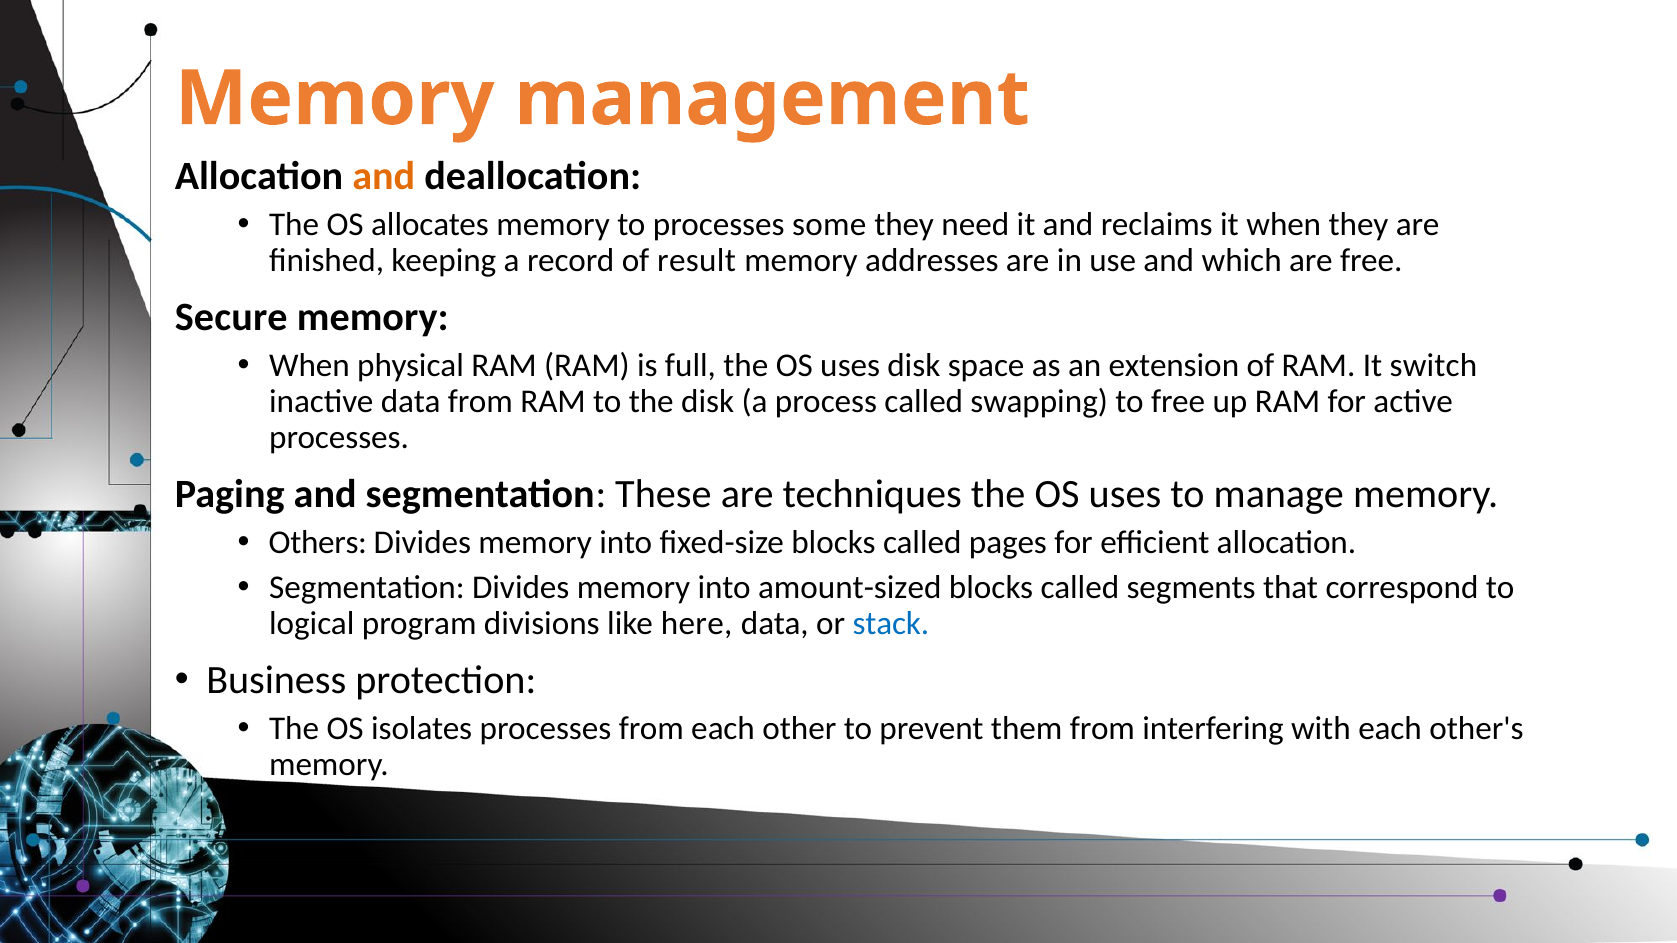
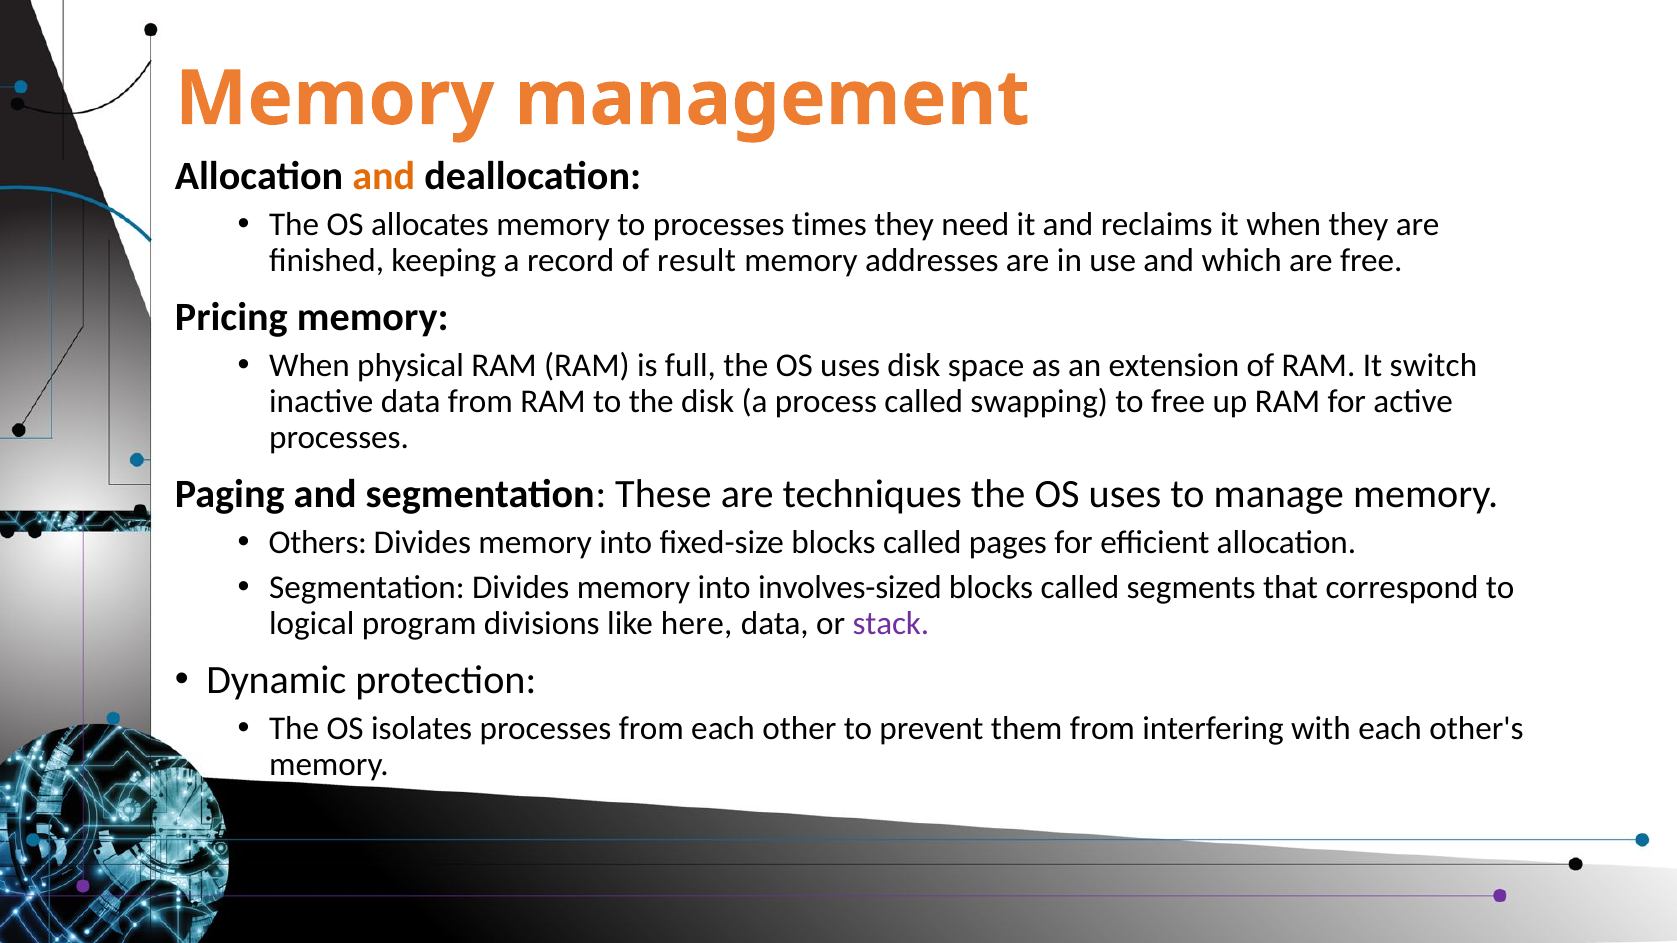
some: some -> times
Secure: Secure -> Pricing
amount-sized: amount-sized -> involves-sized
stack colour: blue -> purple
Business: Business -> Dynamic
